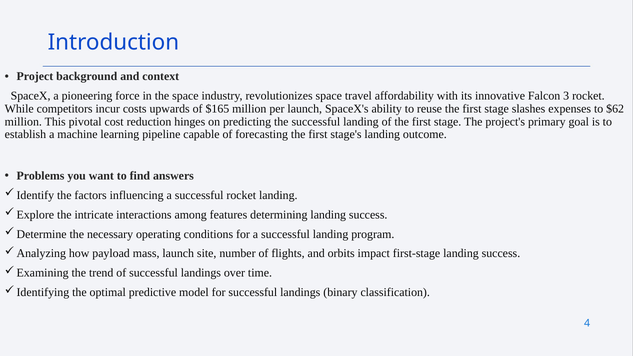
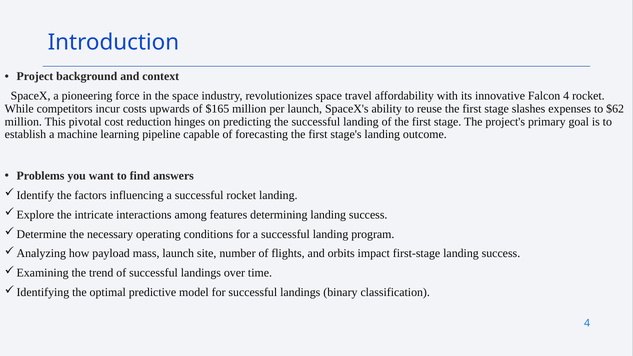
Falcon 3: 3 -> 4
